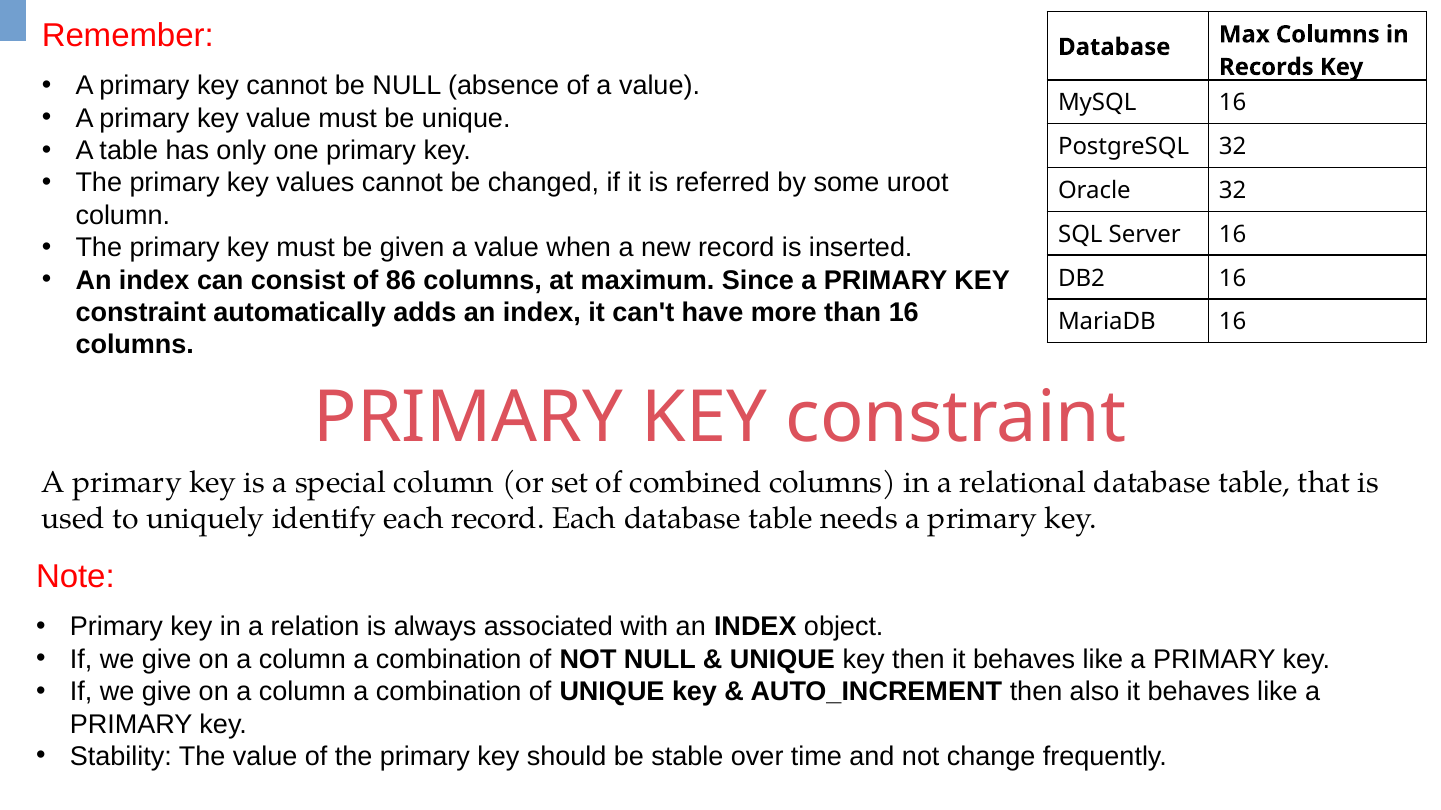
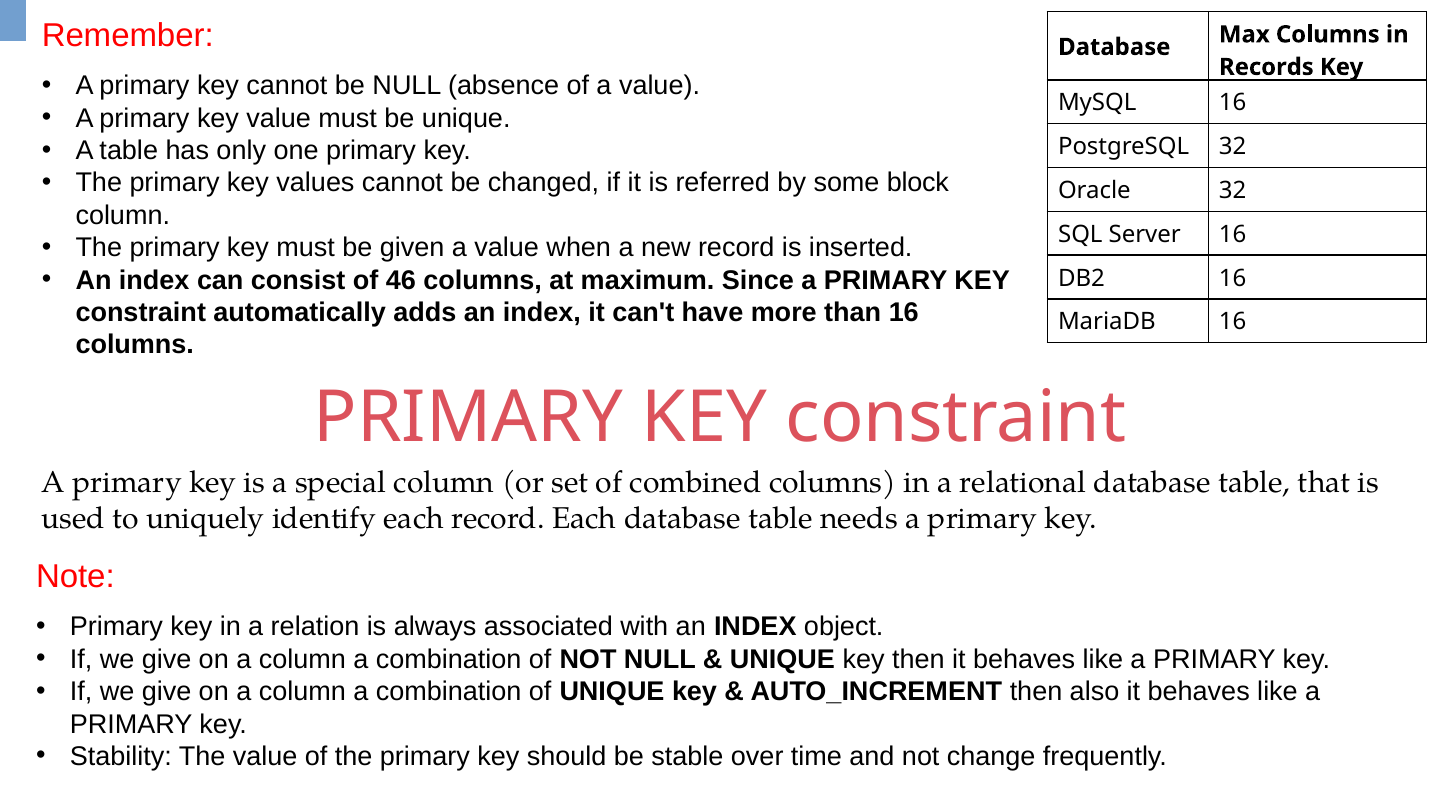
uroot: uroot -> block
86: 86 -> 46
